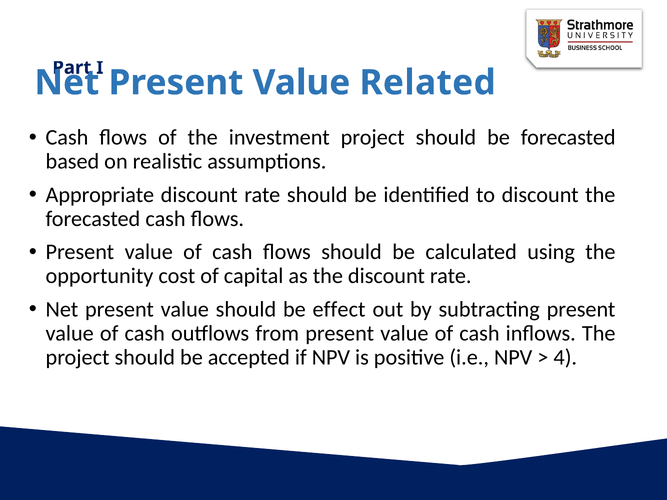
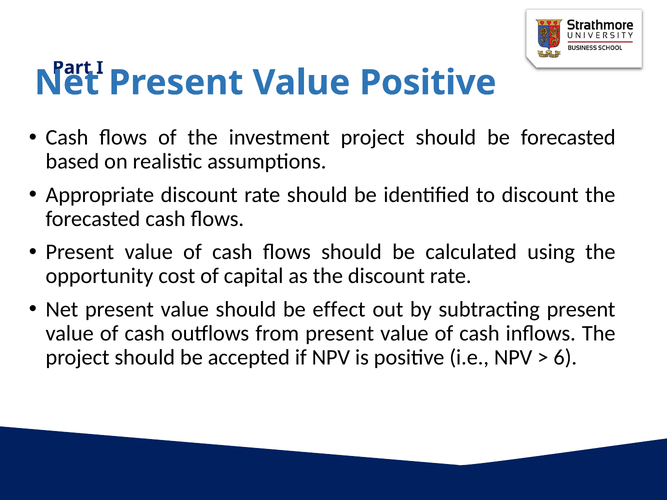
Value Related: Related -> Positive
4: 4 -> 6
